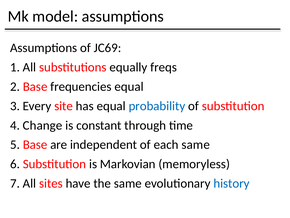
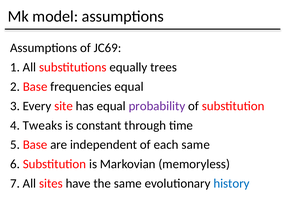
freqs: freqs -> trees
probability colour: blue -> purple
Change: Change -> Tweaks
